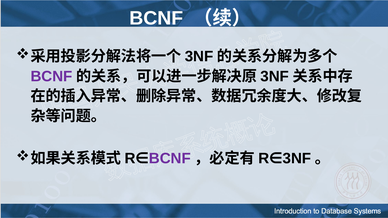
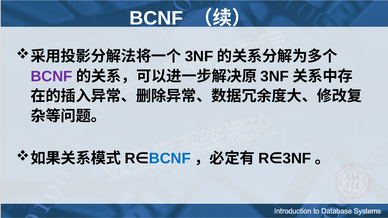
BCNF at (170, 159) colour: purple -> blue
